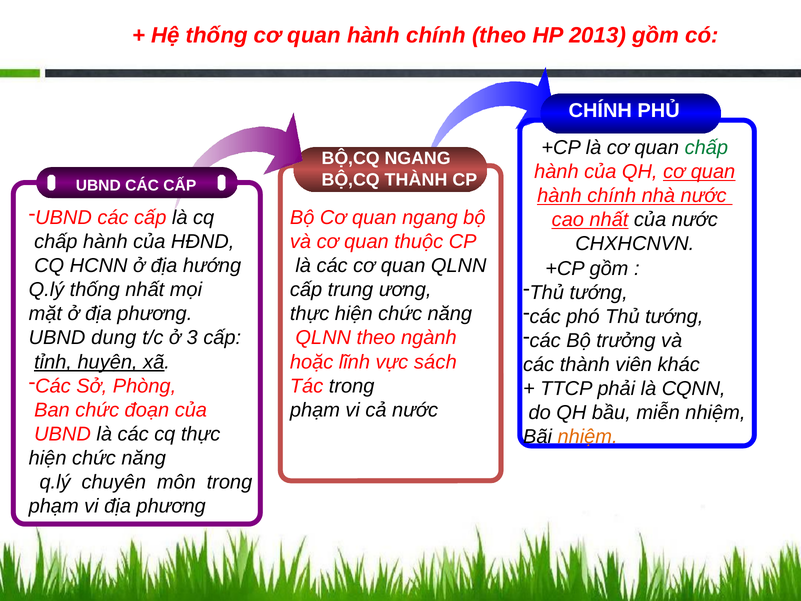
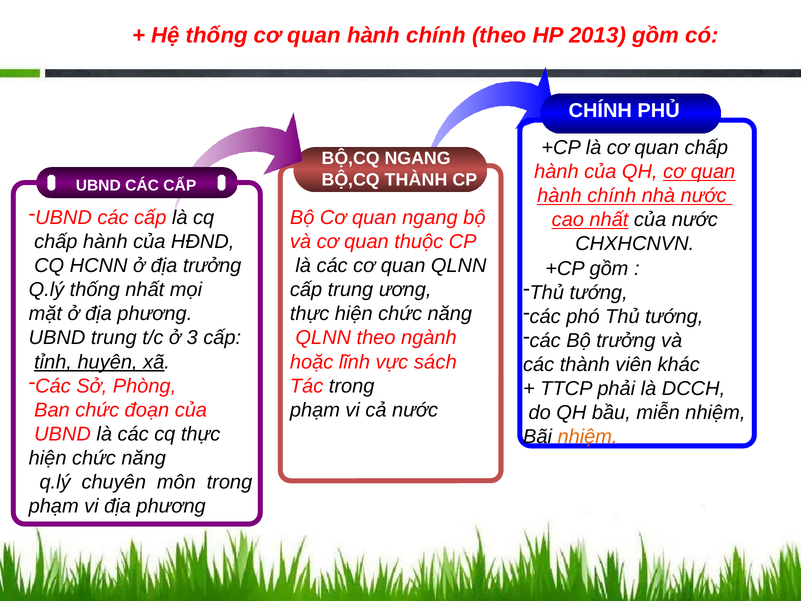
chấp at (706, 148) colour: green -> black
địa hướng: hướng -> trưởng
UBND dung: dung -> trung
CQNN: CQNN -> DCCH
